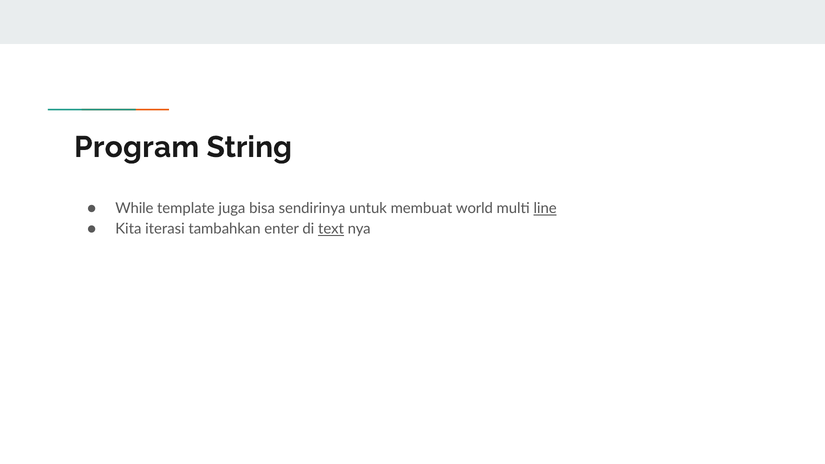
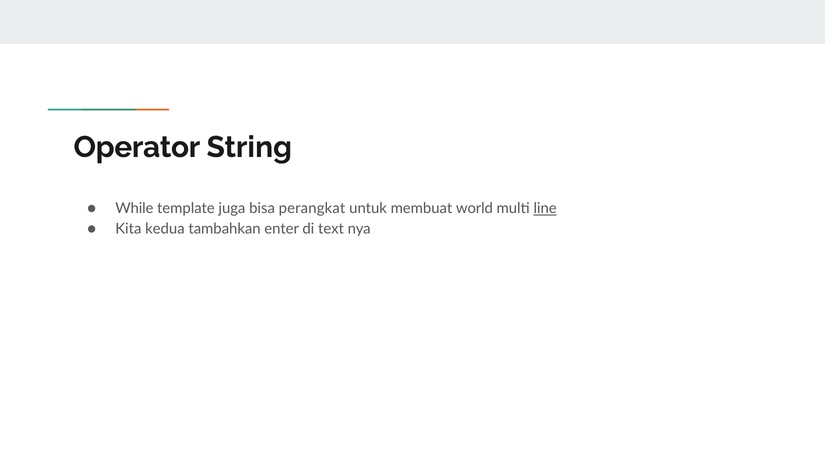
Program: Program -> Operator
sendirinya: sendirinya -> perangkat
iterasi: iterasi -> kedua
text underline: present -> none
